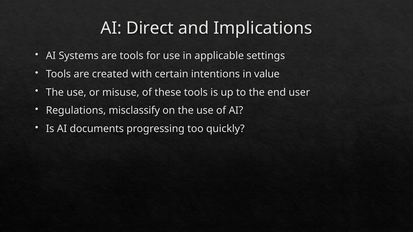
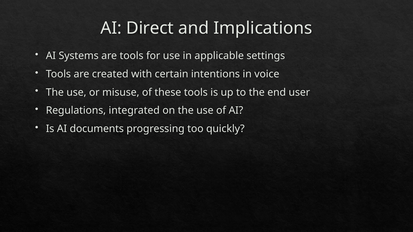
value: value -> voice
misclassify: misclassify -> integrated
